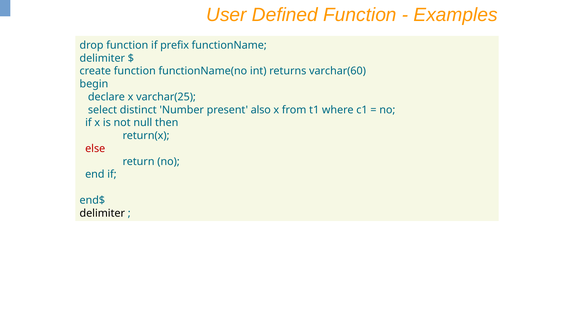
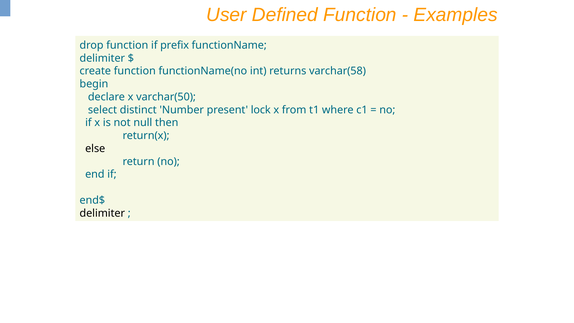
varchar(60: varchar(60 -> varchar(58
varchar(25: varchar(25 -> varchar(50
also: also -> lock
else colour: red -> black
